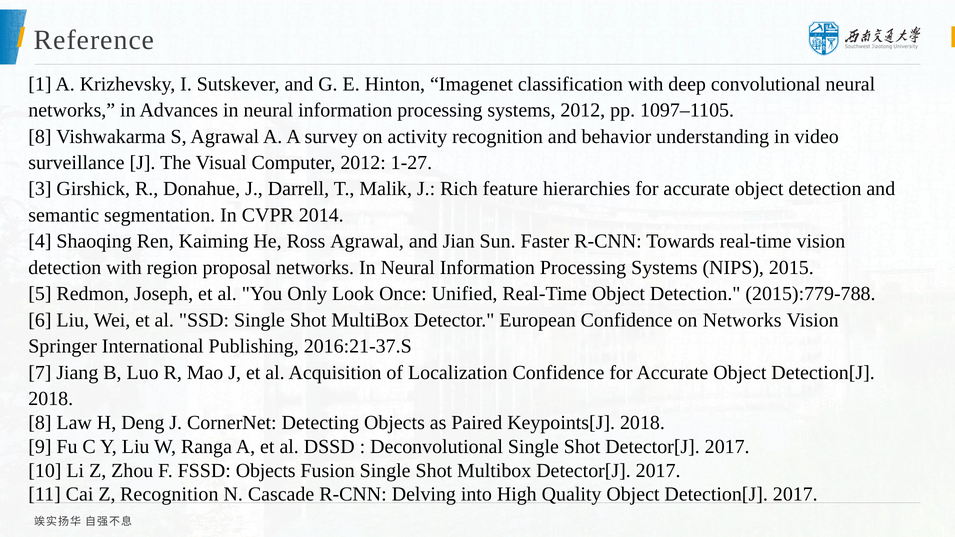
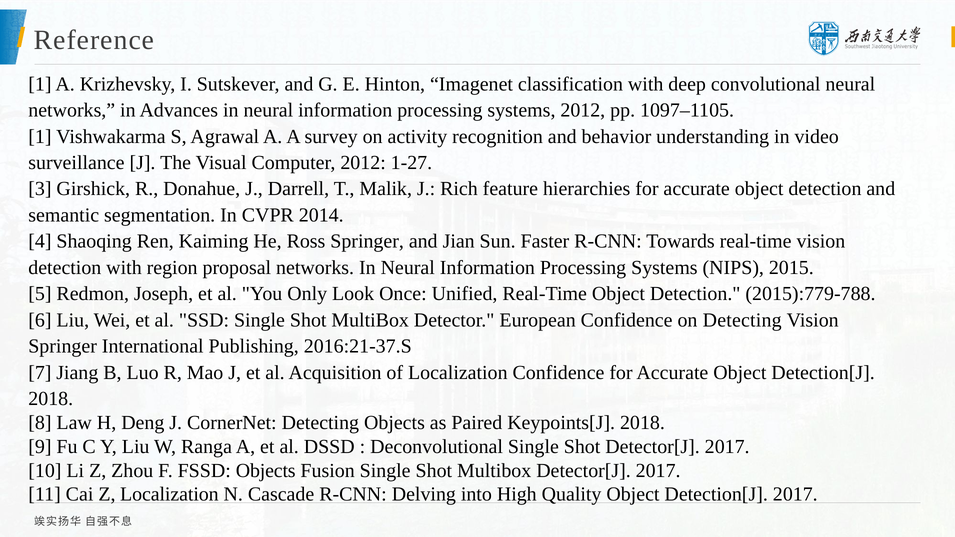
8 at (40, 136): 8 -> 1
Ross Agrawal: Agrawal -> Springer
on Networks: Networks -> Detecting
Z Recognition: Recognition -> Localization
